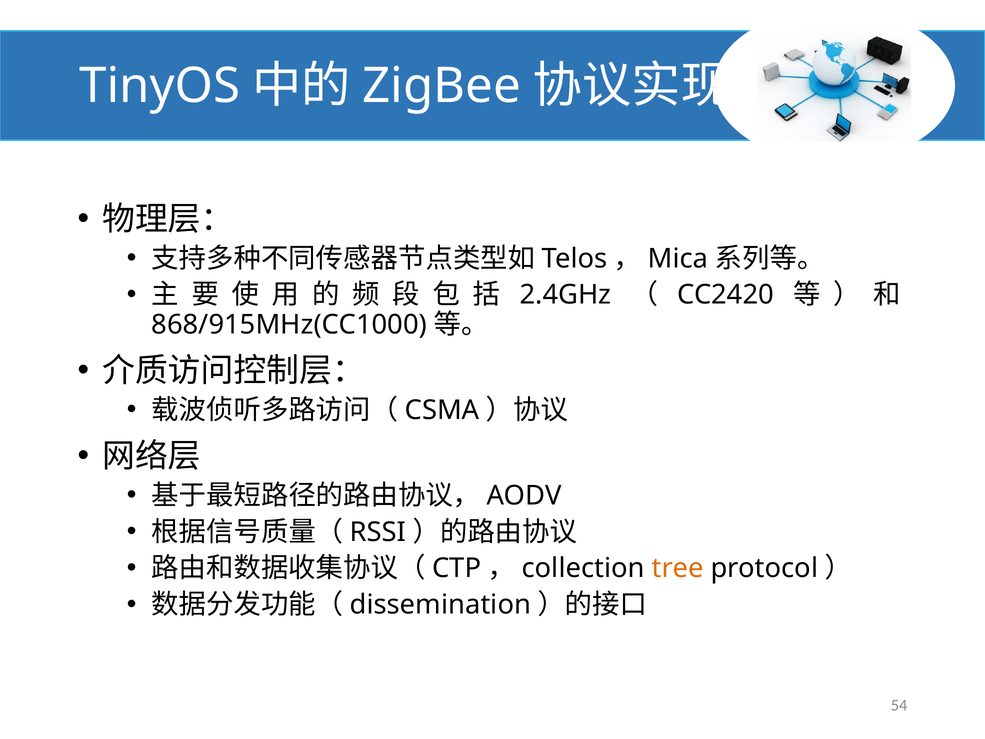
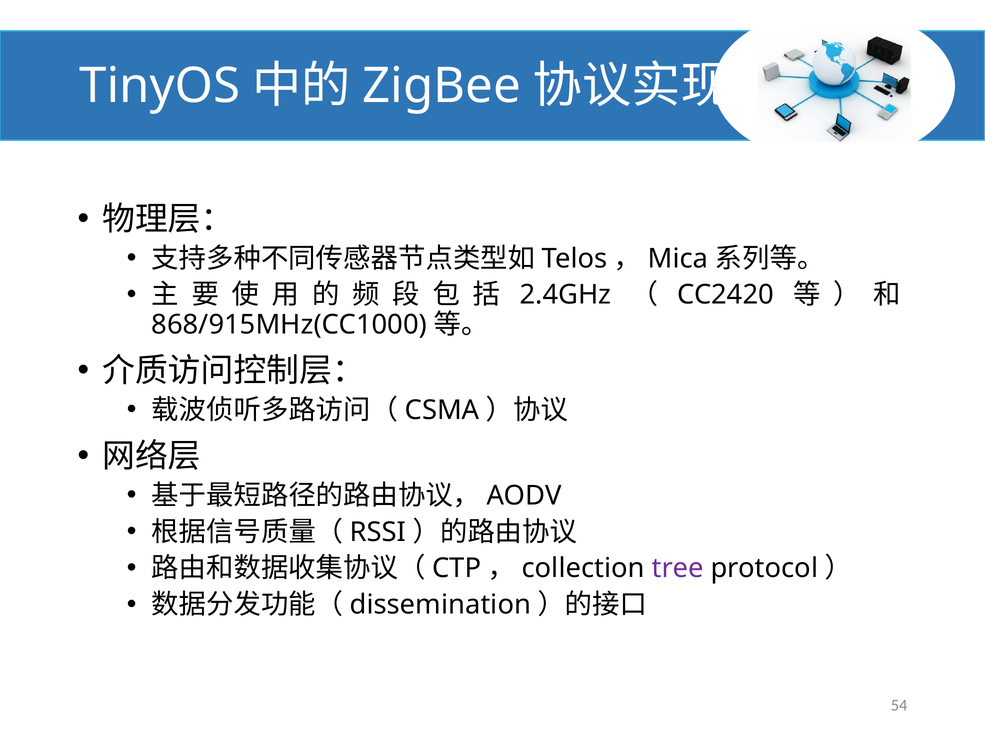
tree colour: orange -> purple
